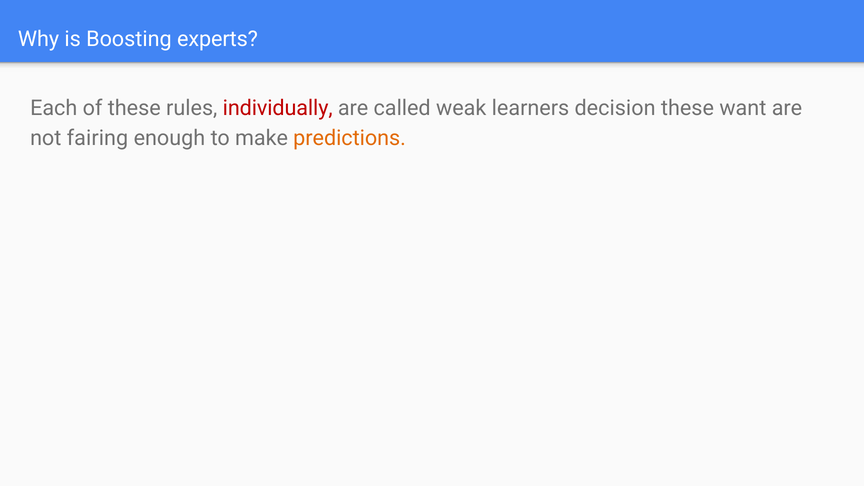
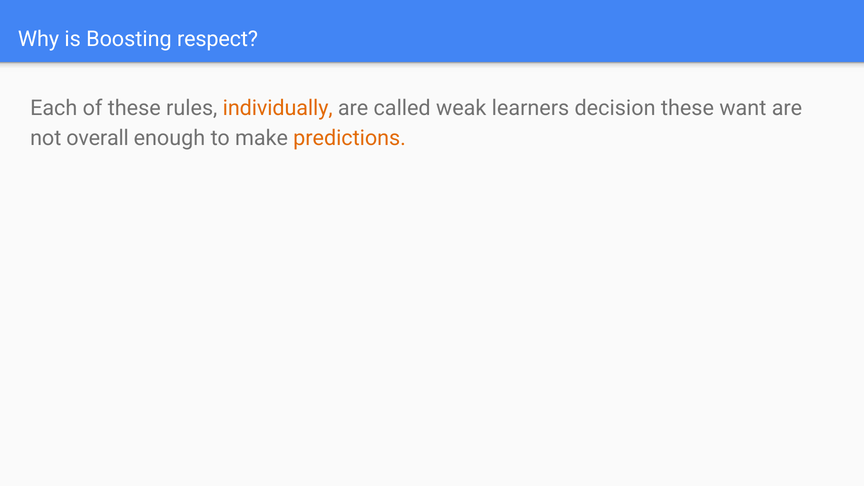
experts: experts -> respect
individually colour: red -> orange
fairing: fairing -> overall
